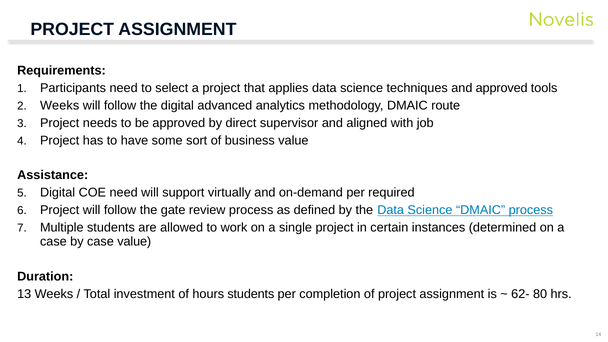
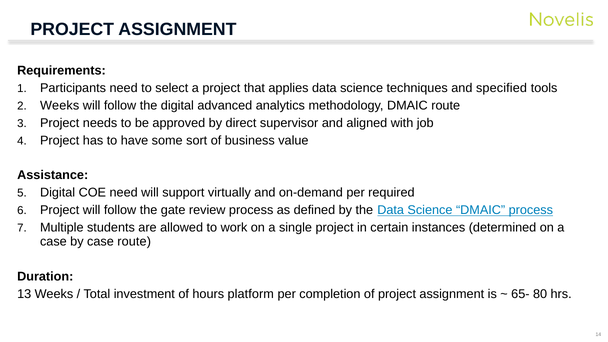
and approved: approved -> specified
case value: value -> route
hours students: students -> platform
62-: 62- -> 65-
